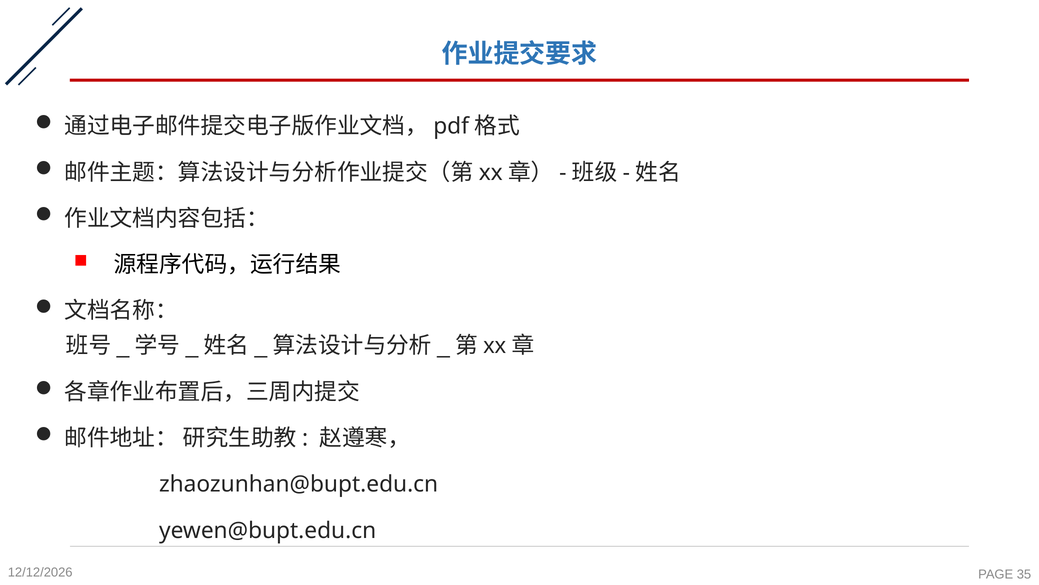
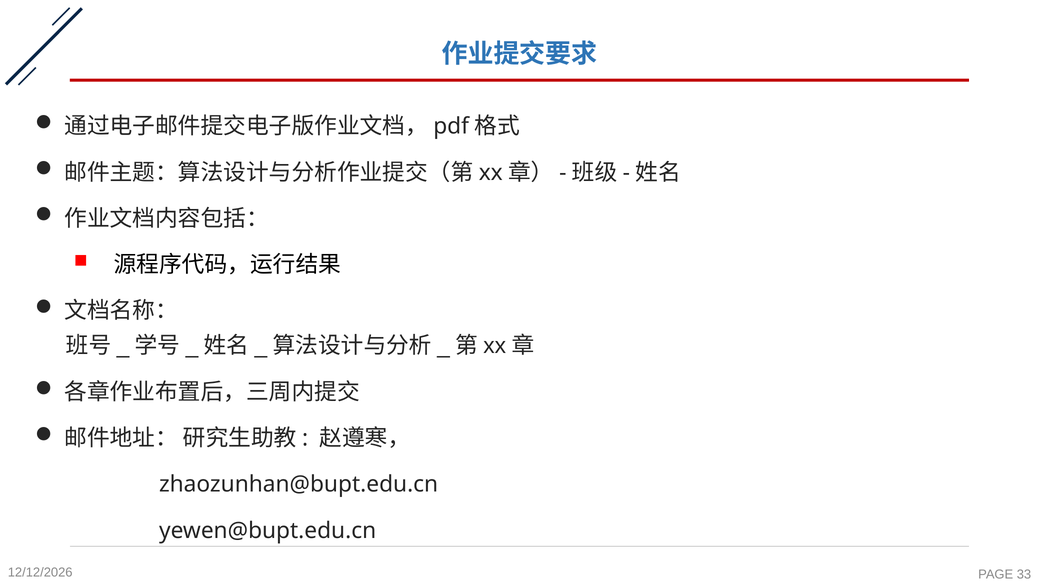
35: 35 -> 33
